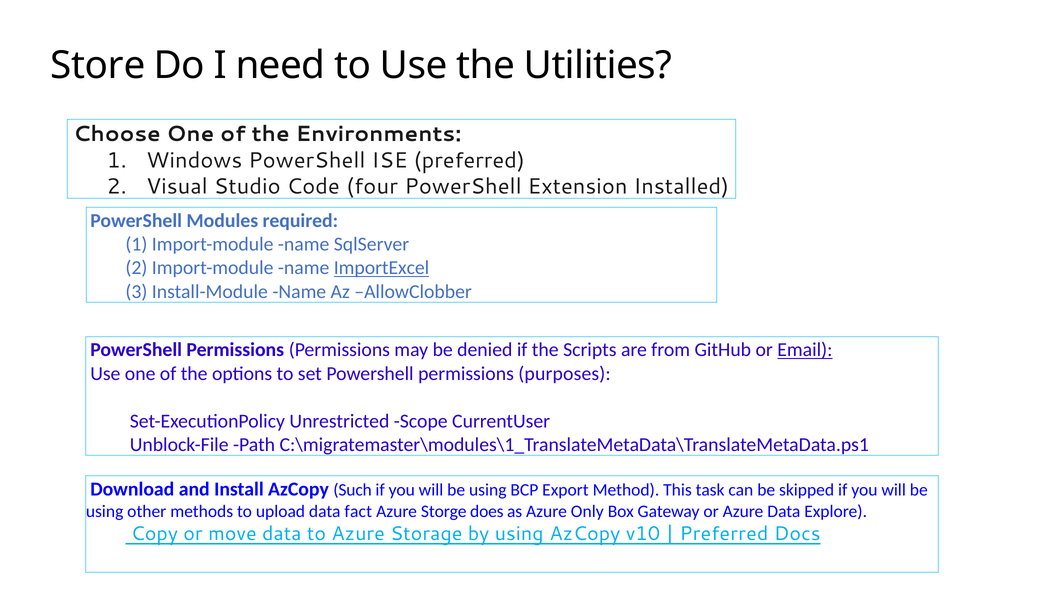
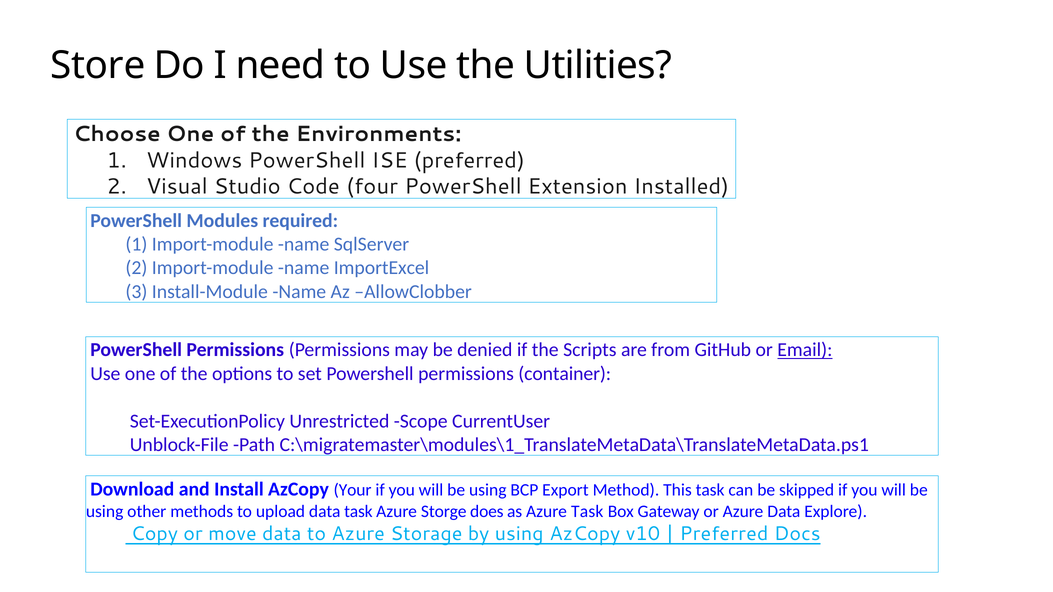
ImportExcel underline: present -> none
purposes: purposes -> container
Such: Such -> Your
data fact: fact -> task
Azure Only: Only -> Task
